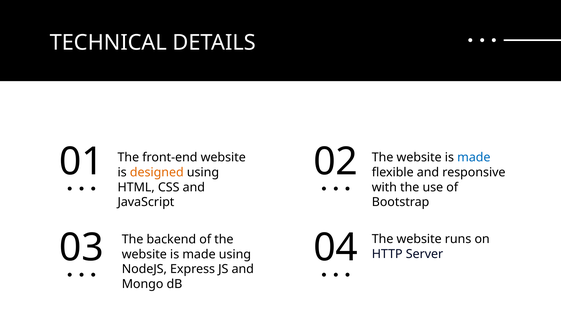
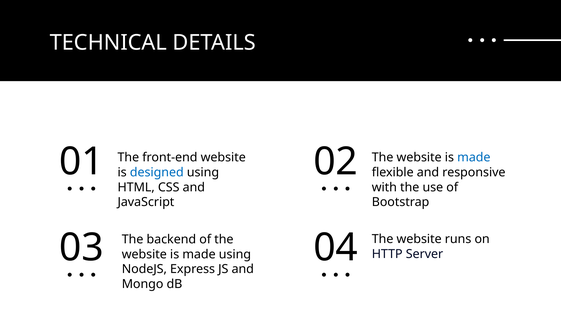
designed colour: orange -> blue
